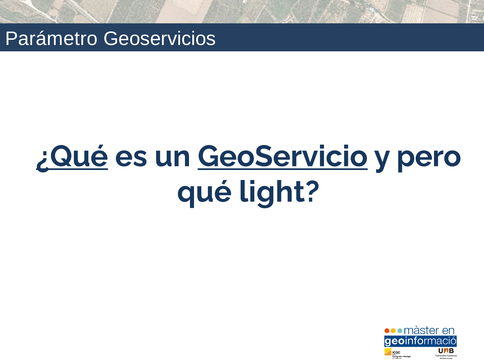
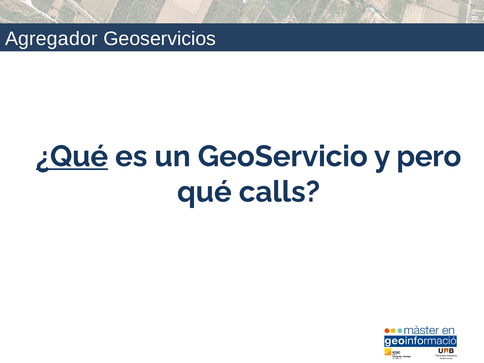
Parámetro: Parámetro -> Agregador
GeoServicio underline: present -> none
light: light -> calls
